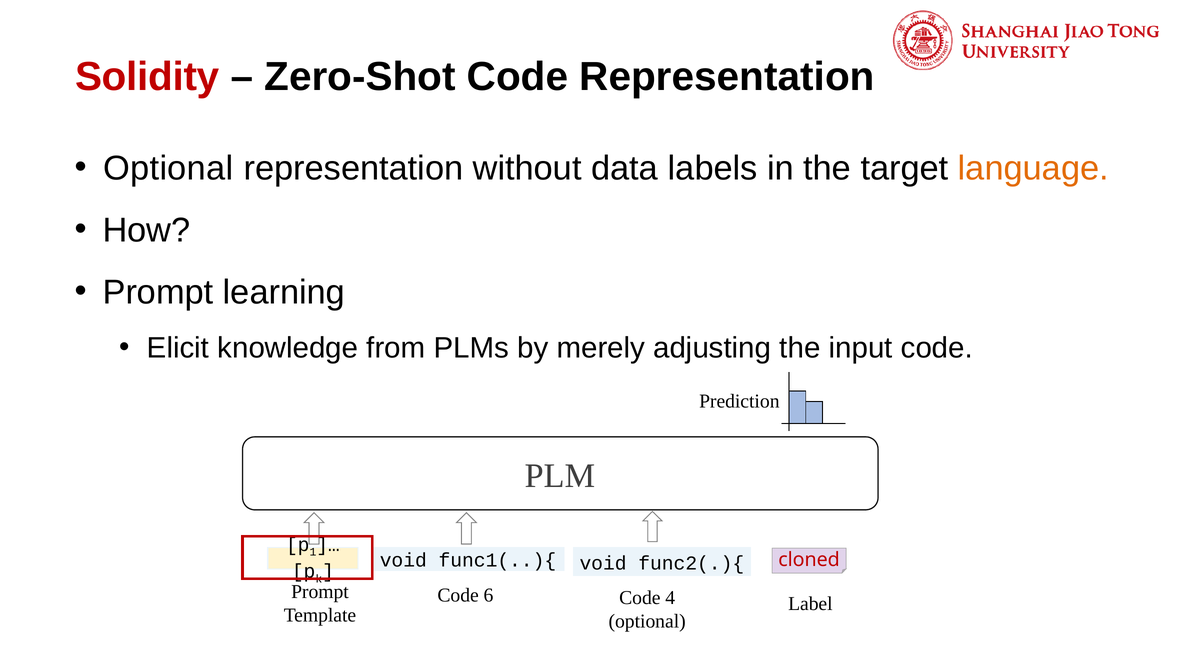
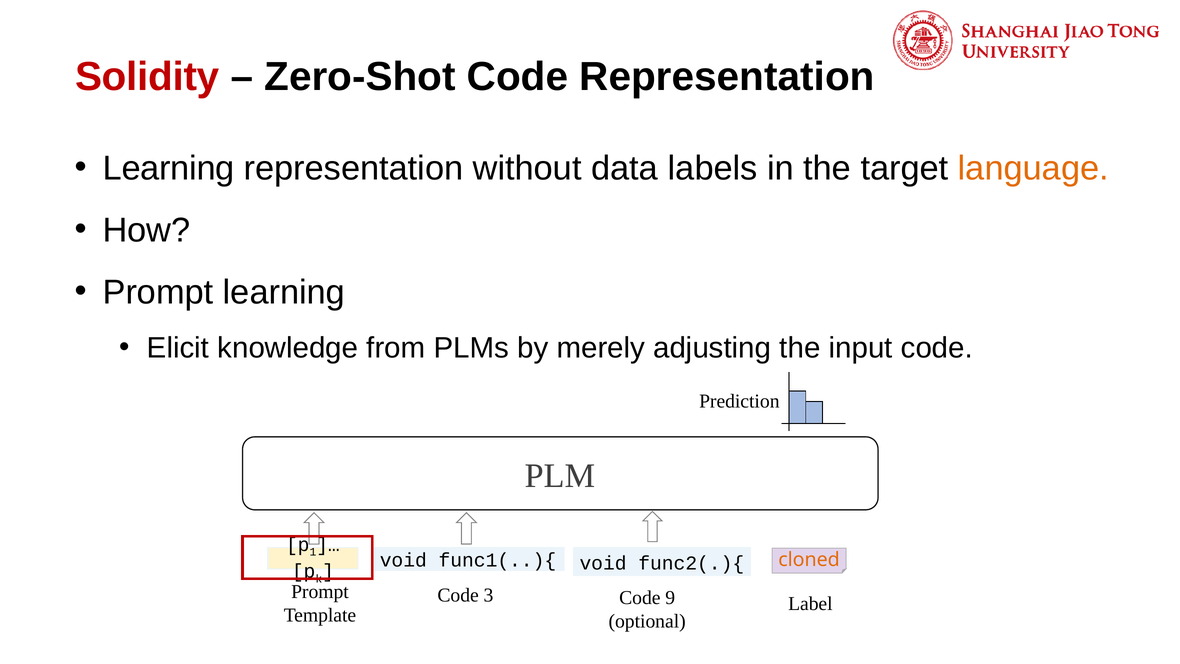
Optional at (168, 168): Optional -> Learning
cloned colour: red -> orange
6: 6 -> 3
4: 4 -> 9
